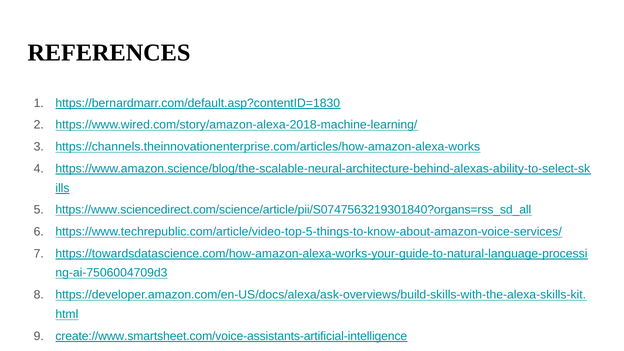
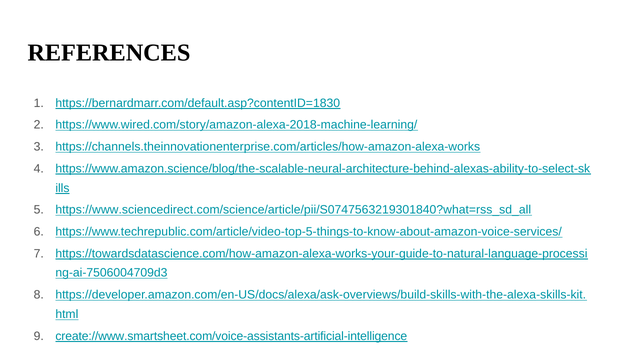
https://www.sciencedirect.com/science/article/pii/S0747563219301840?organs=rss_sd_all: https://www.sciencedirect.com/science/article/pii/S0747563219301840?organs=rss_sd_all -> https://www.sciencedirect.com/science/article/pii/S0747563219301840?what=rss_sd_all
